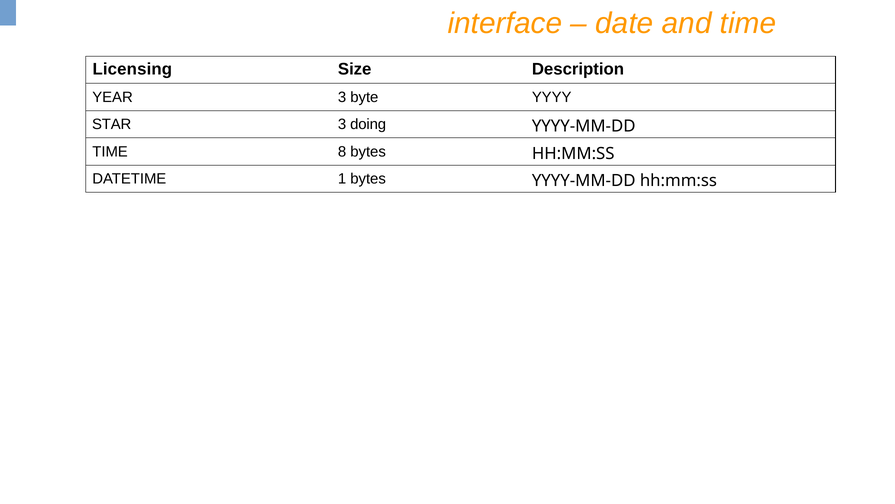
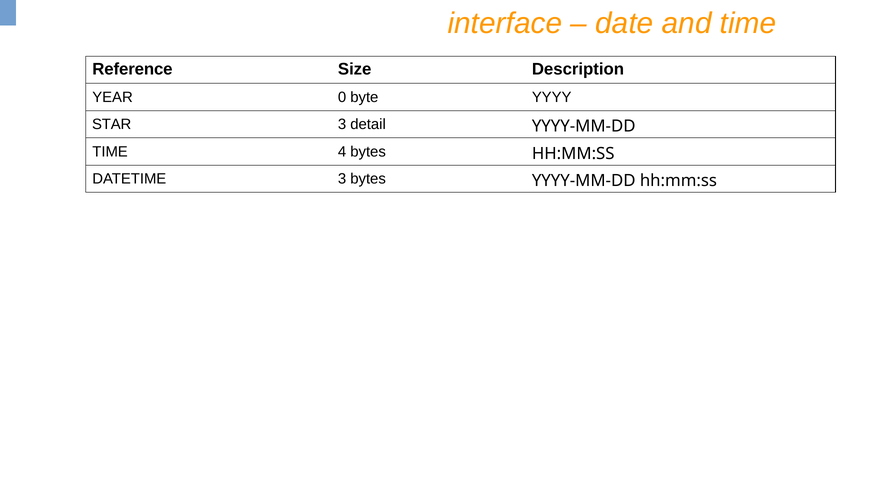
Licensing: Licensing -> Reference
YEAR 3: 3 -> 0
doing: doing -> detail
8: 8 -> 4
DATETIME 1: 1 -> 3
